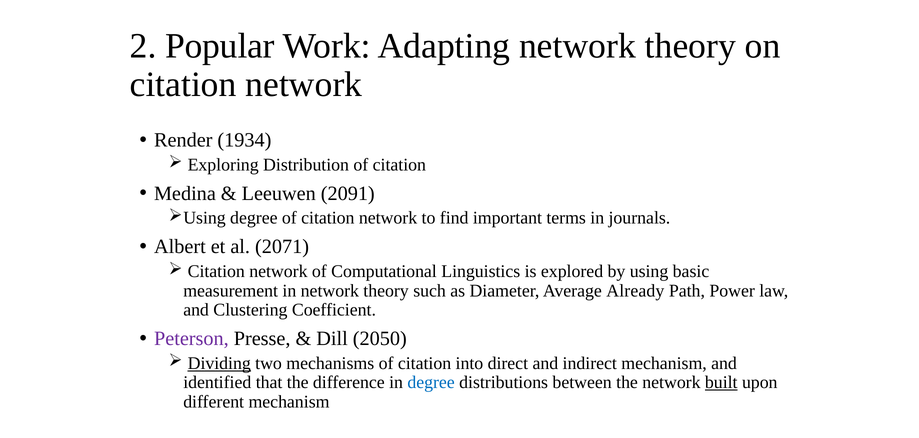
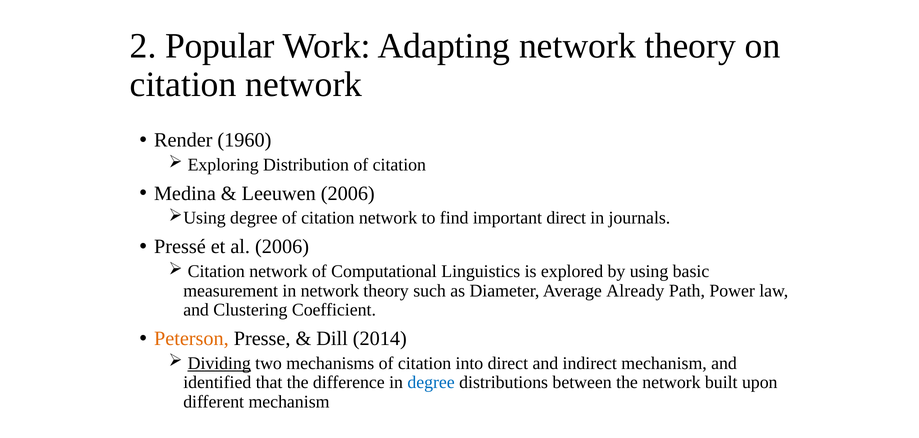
1934: 1934 -> 1960
Leeuwen 2091: 2091 -> 2006
important terms: terms -> direct
Albert: Albert -> Pressé
al 2071: 2071 -> 2006
Peterson colour: purple -> orange
2050: 2050 -> 2014
built underline: present -> none
